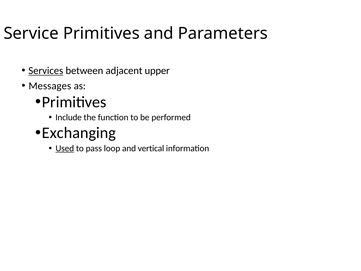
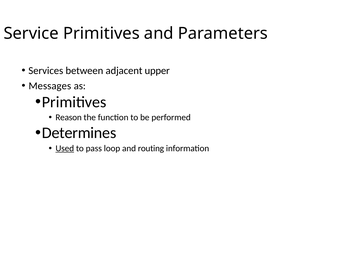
Services underline: present -> none
Include: Include -> Reason
Exchanging: Exchanging -> Determines
vertical: vertical -> routing
